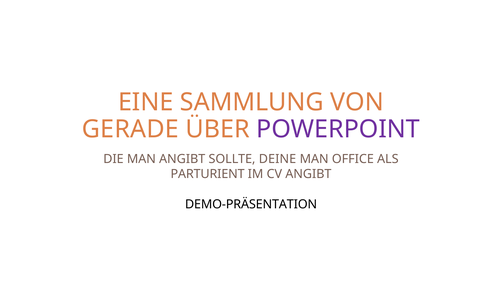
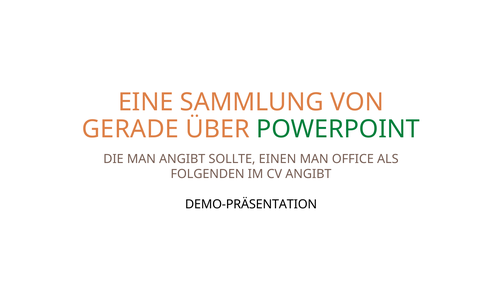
POWERPOINT colour: purple -> green
DEINE: DEINE -> EINEN
PARTURIENT: PARTURIENT -> FOLGENDEN
